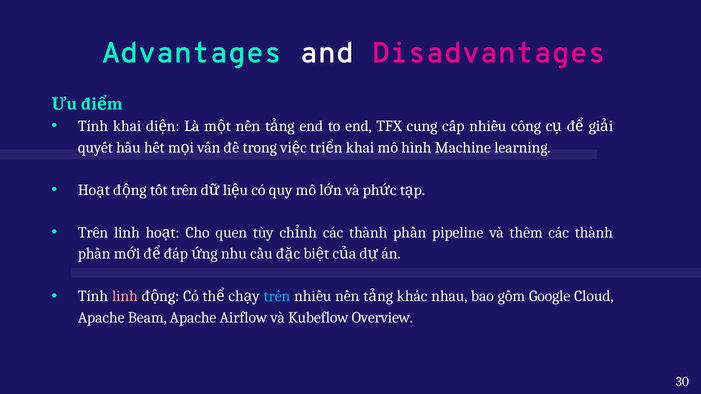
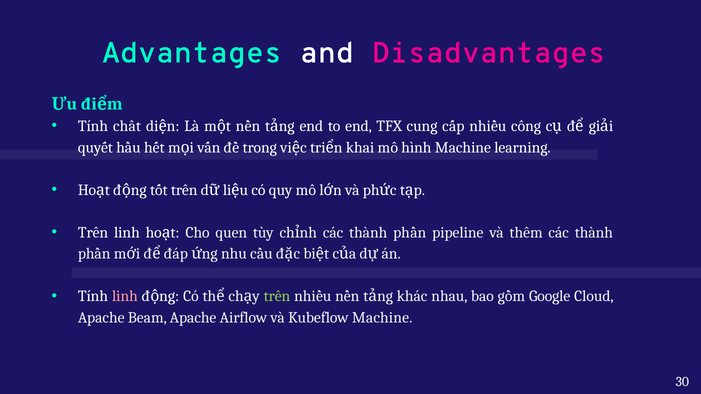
Tính khai: khai -> chất
trên at (277, 297) colour: light blue -> light green
Kubeflow Overview: Overview -> Machine
